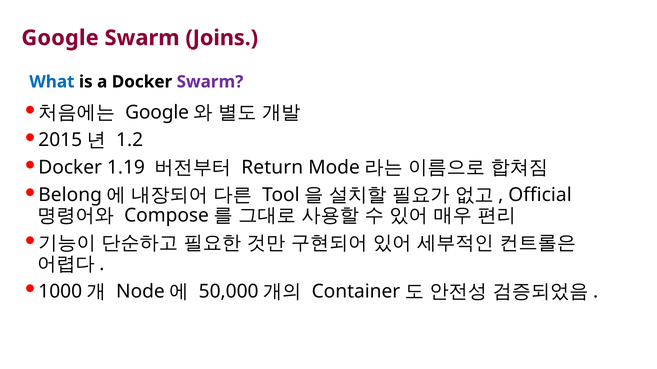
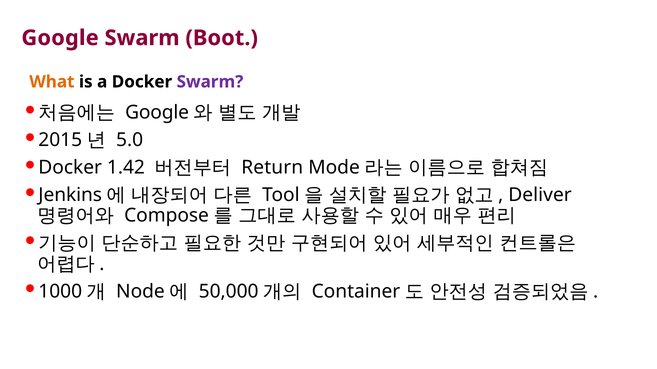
Joins: Joins -> Boot
What colour: blue -> orange
1.2: 1.2 -> 5.0
1.19: 1.19 -> 1.42
Belong: Belong -> Jenkins
Official: Official -> Deliver
